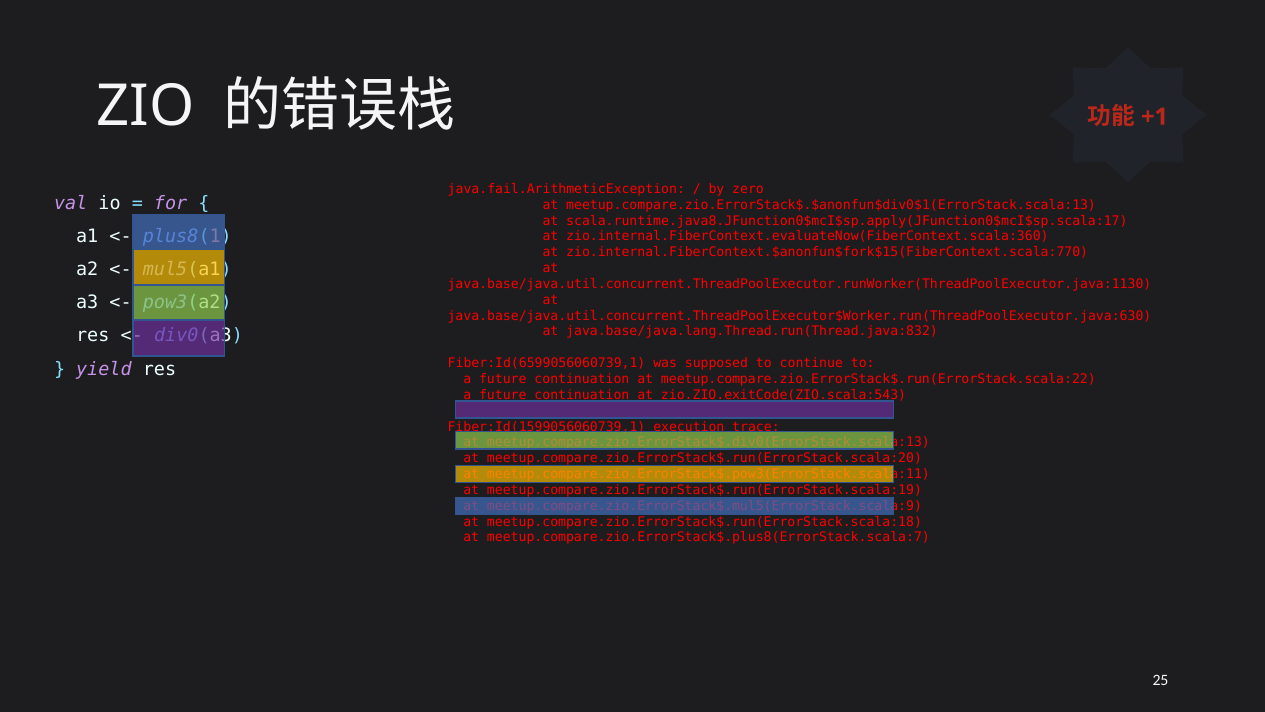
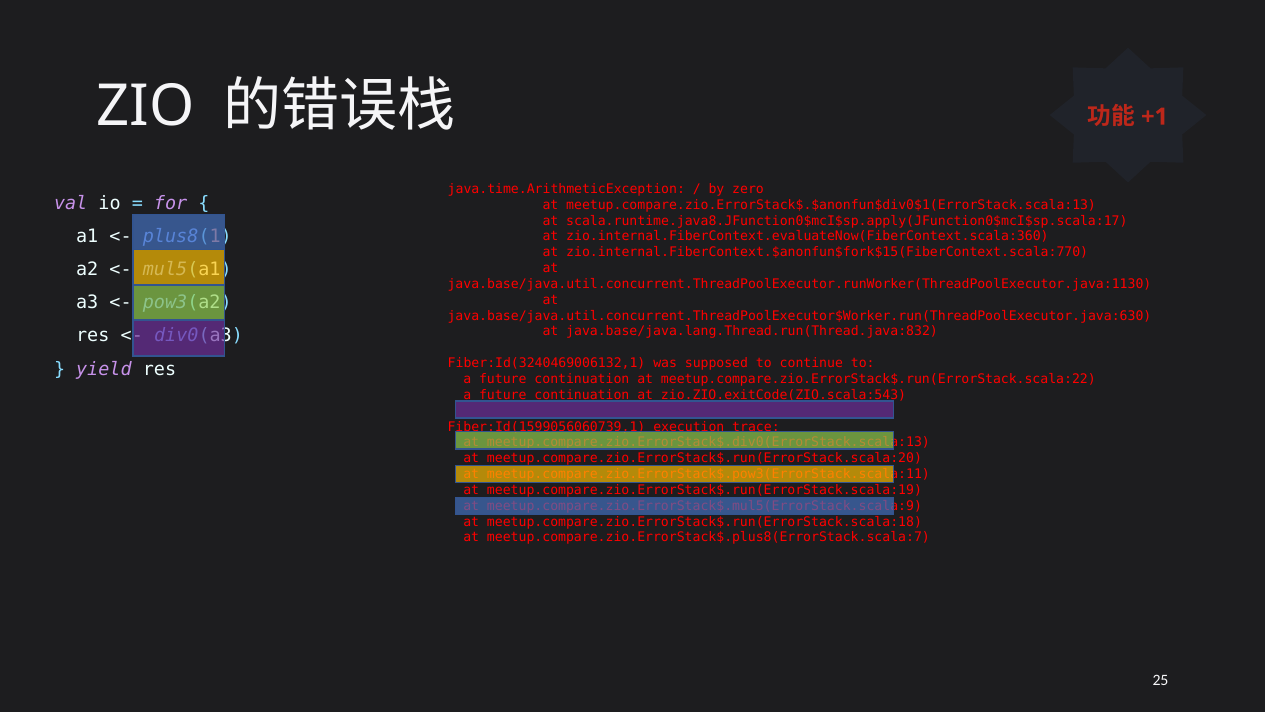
java.fail.ArithmeticException: java.fail.ArithmeticException -> java.time.ArithmeticException
Fiber:Id(6599056060739,1: Fiber:Id(6599056060739,1 -> Fiber:Id(3240469006132,1
